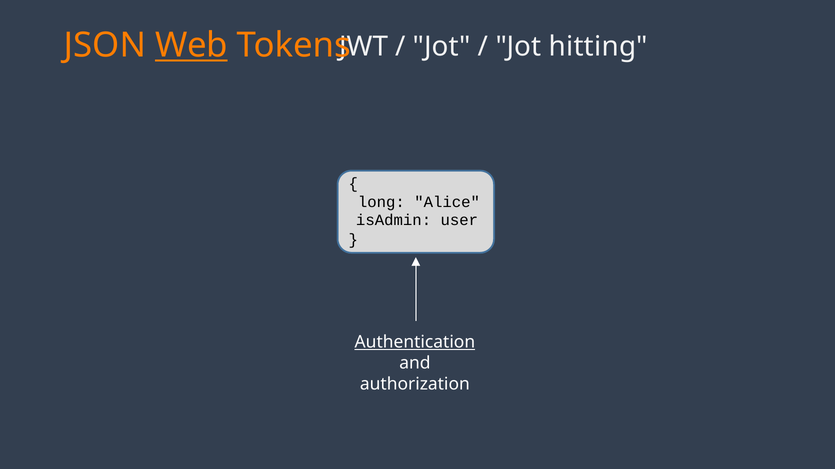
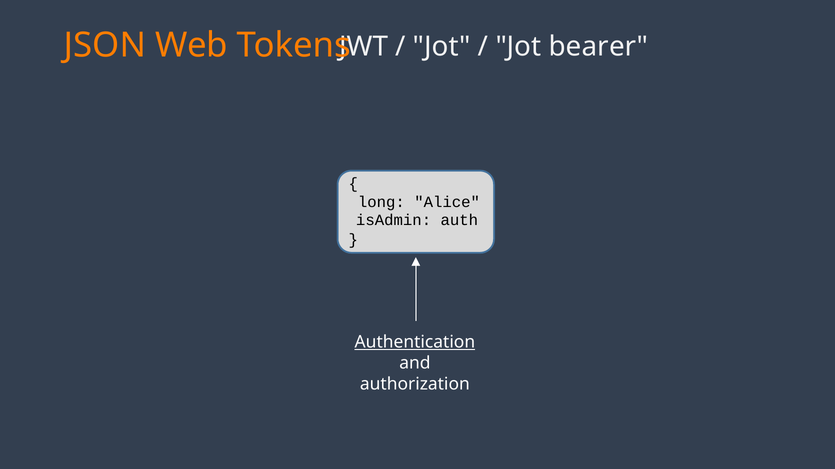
Web underline: present -> none
hitting: hitting -> bearer
user: user -> auth
